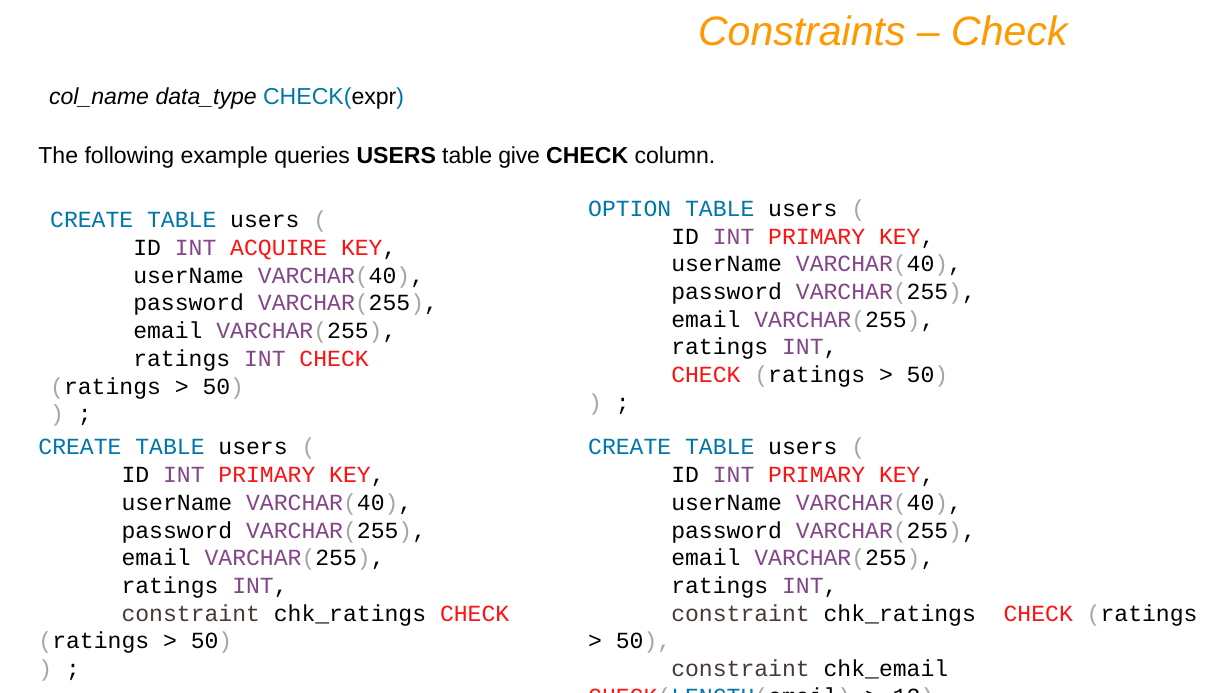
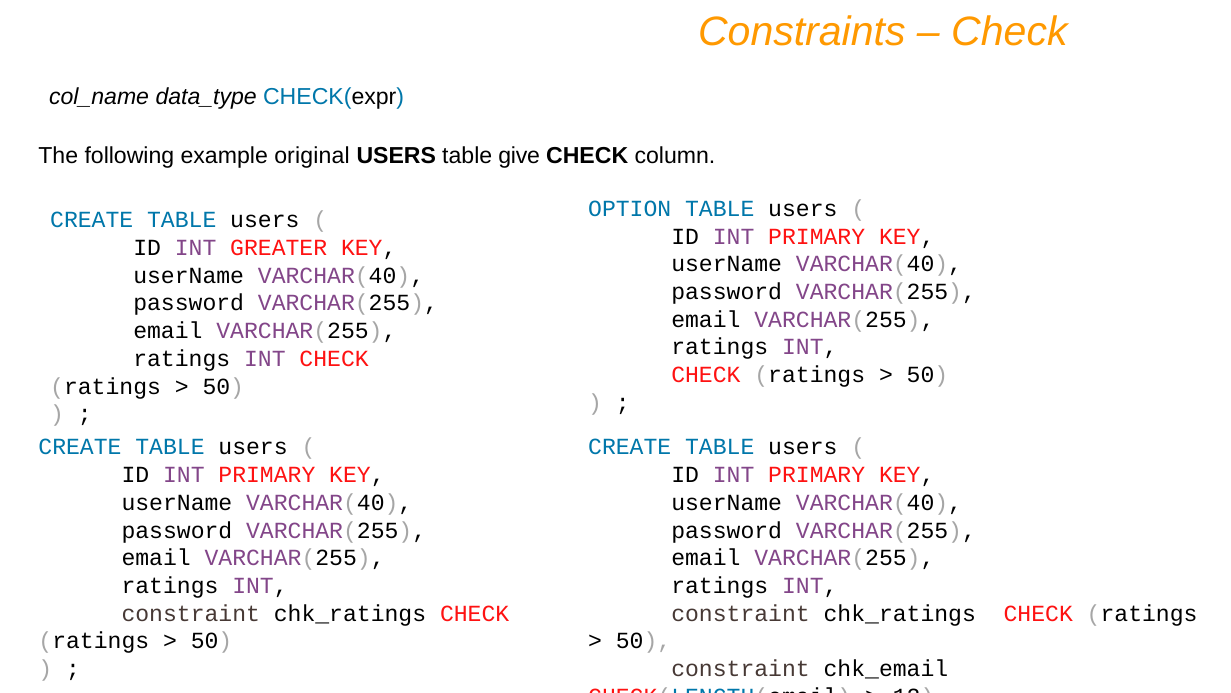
queries: queries -> original
ACQUIRE: ACQUIRE -> GREATER
